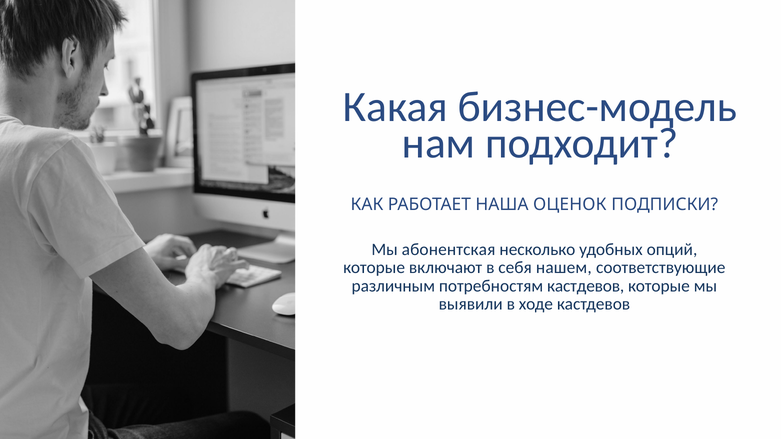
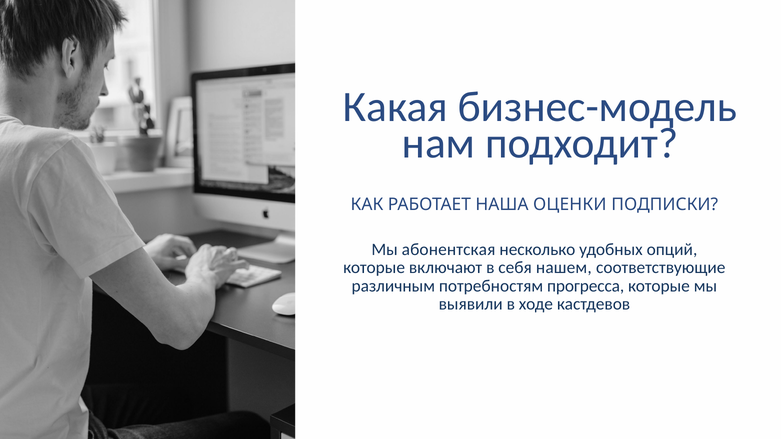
ОЦЕНОК: ОЦЕНОК -> ОЦЕНКИ
потребностям кастдевов: кастдевов -> прогресса
